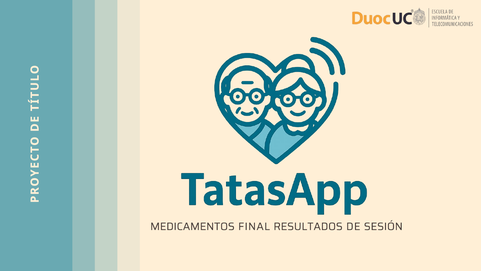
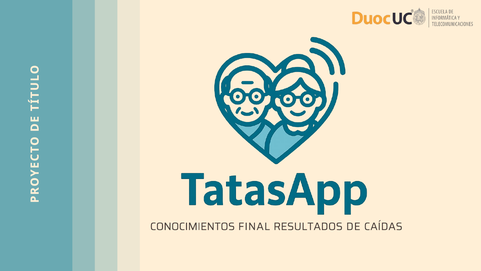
MEDICAMENTOS: MEDICAMENTOS -> CONOCIMIENTOS
SESIÓN: SESIÓN -> CAÍDAS
